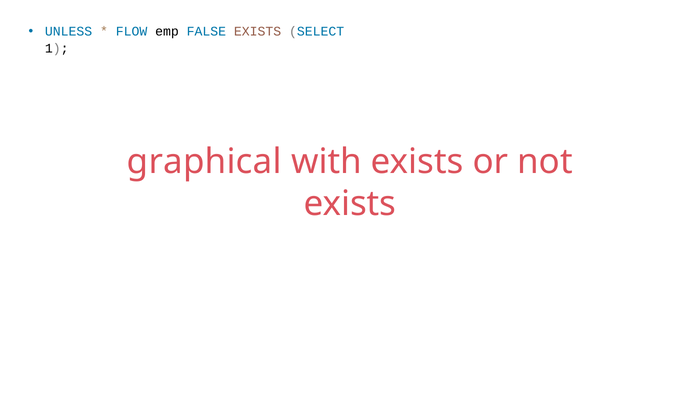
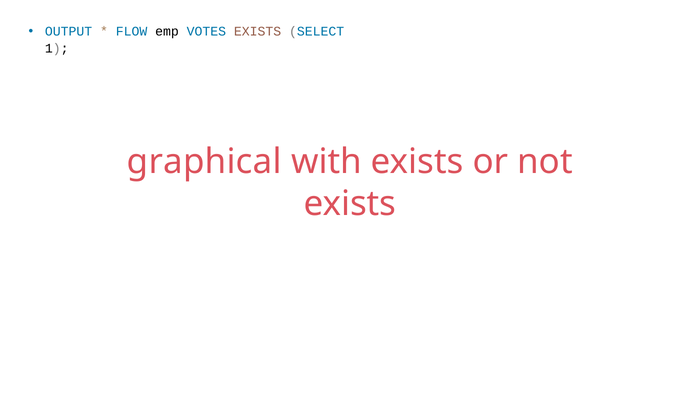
UNLESS: UNLESS -> OUTPUT
FALSE: FALSE -> VOTES
